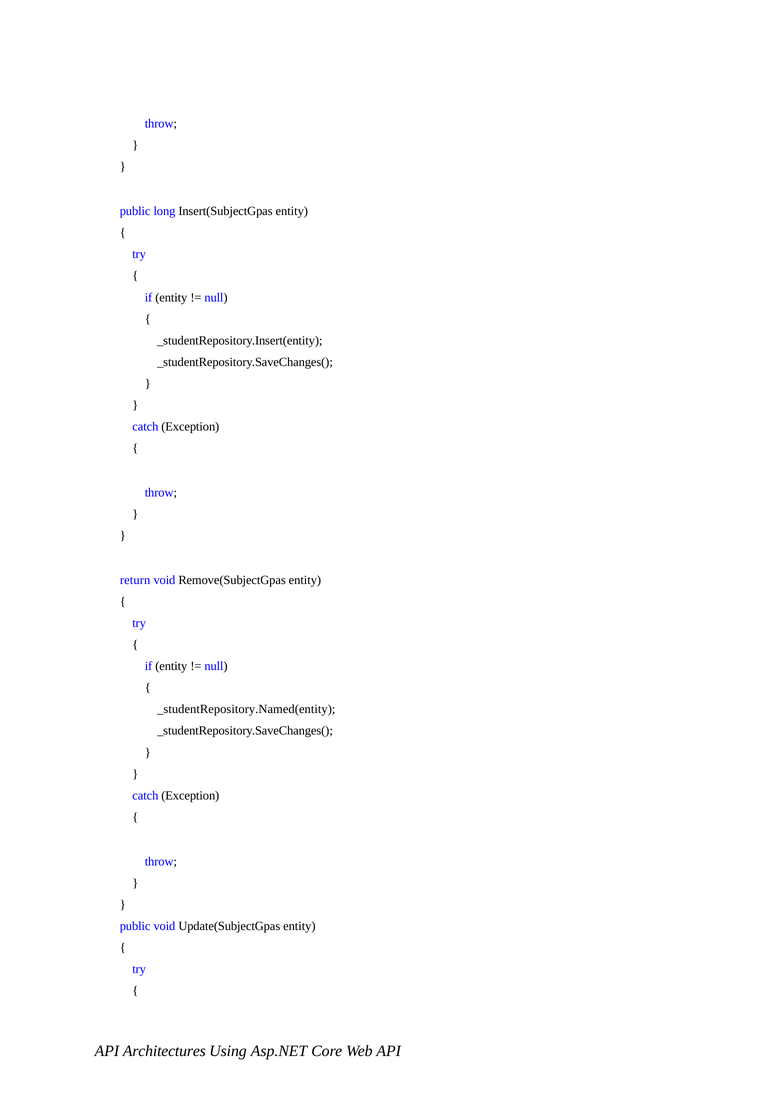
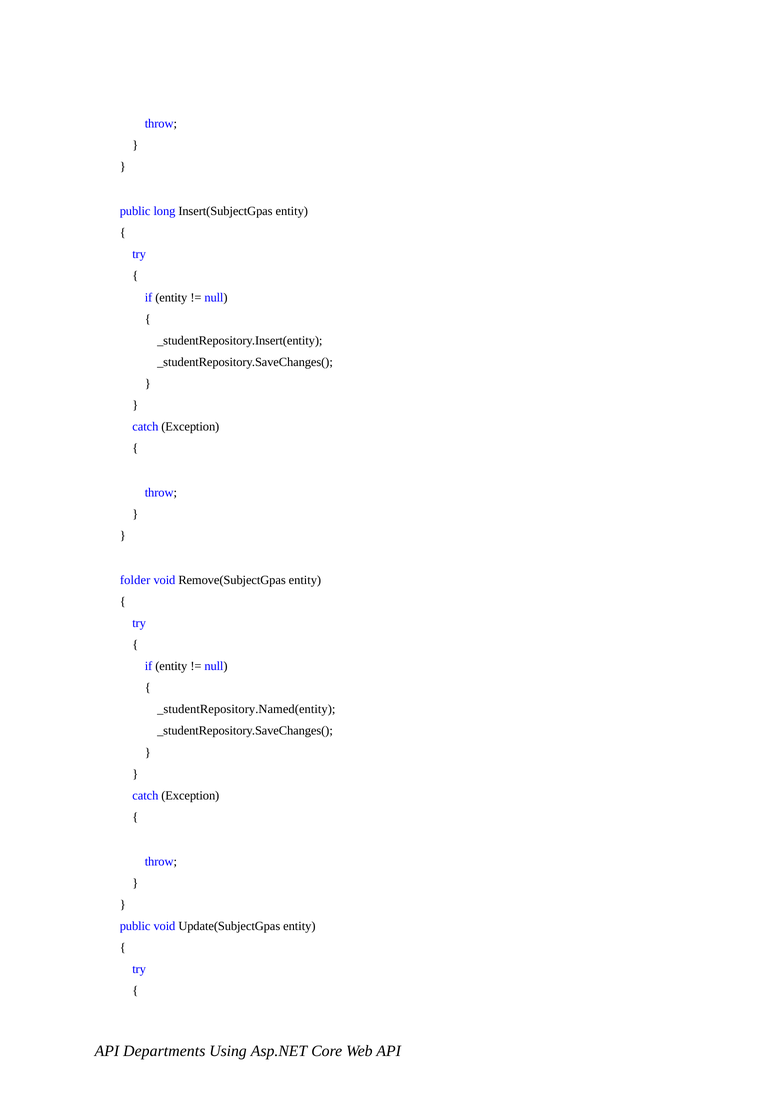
return: return -> folder
Architectures: Architectures -> Departments
